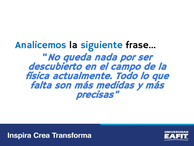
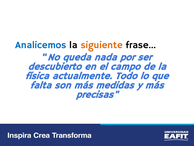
siguiente colour: blue -> orange
